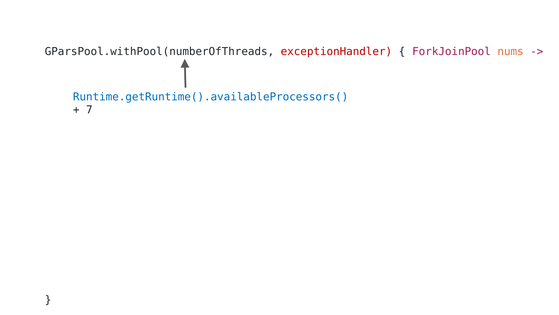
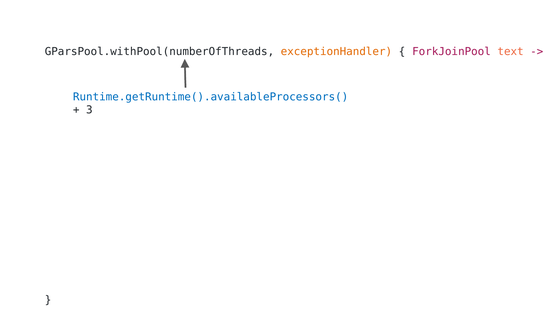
exceptionHandler colour: red -> orange
nums: nums -> text
7: 7 -> 3
